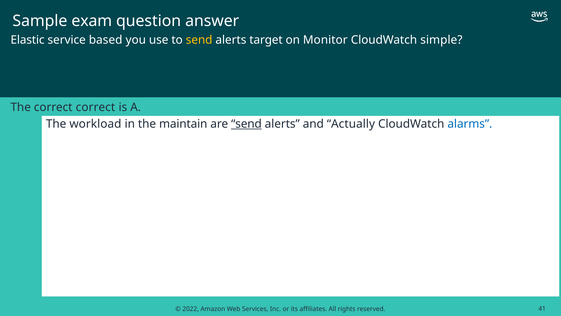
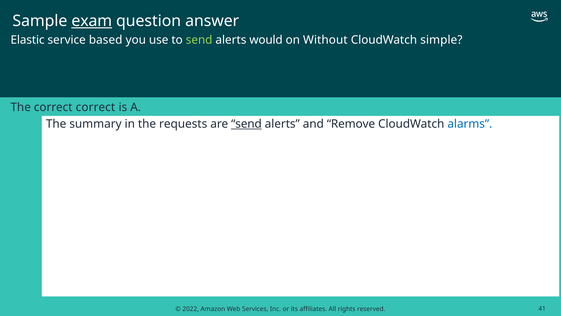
exam underline: none -> present
send at (199, 40) colour: yellow -> light green
target: target -> would
Monitor: Monitor -> Without
workload: workload -> summary
maintain: maintain -> requests
Actually: Actually -> Remove
